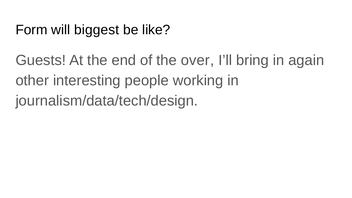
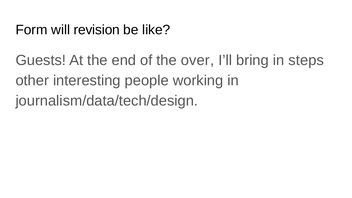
biggest: biggest -> revision
again: again -> steps
